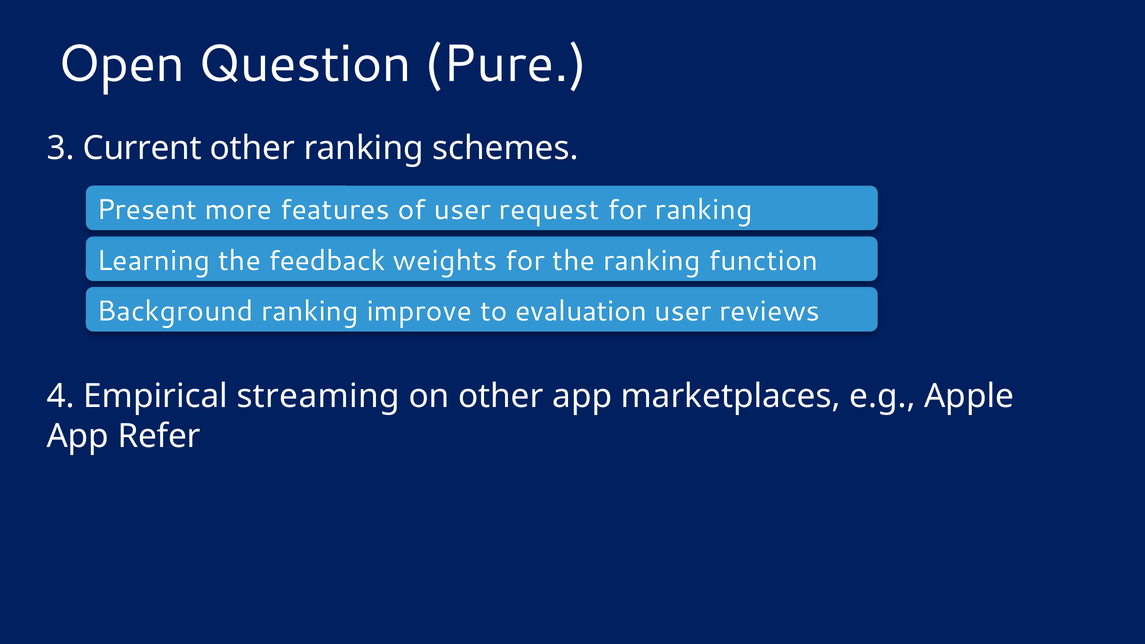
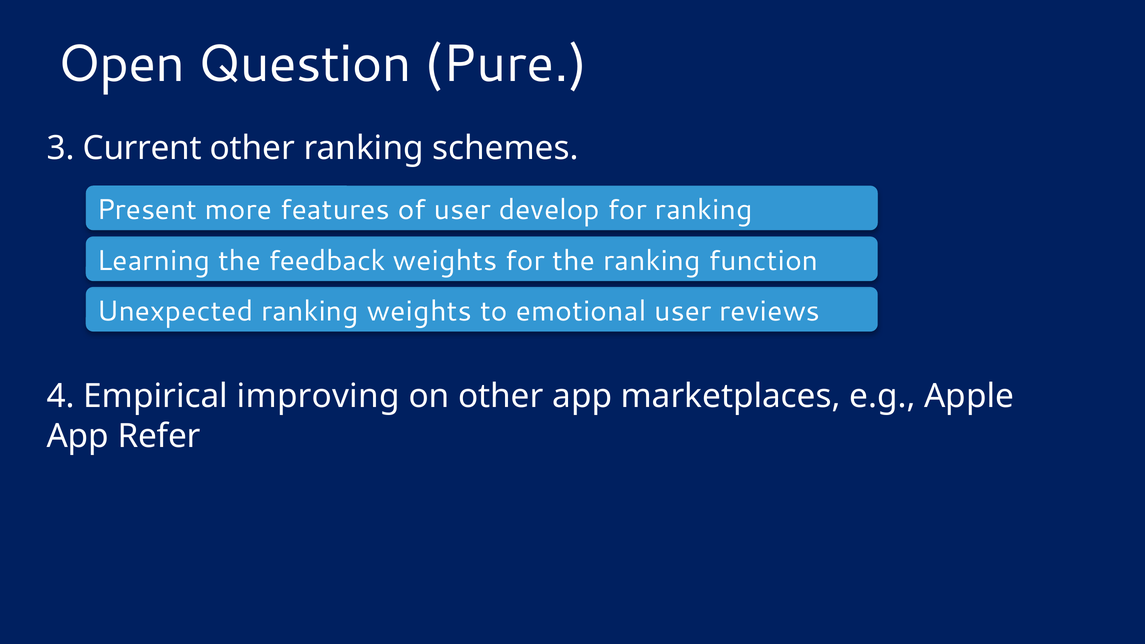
request: request -> develop
Background: Background -> Unexpected
ranking improve: improve -> weights
evaluation: evaluation -> emotional
streaming: streaming -> improving
